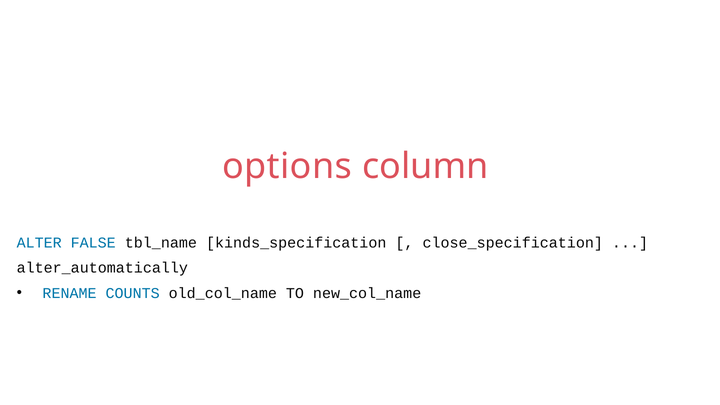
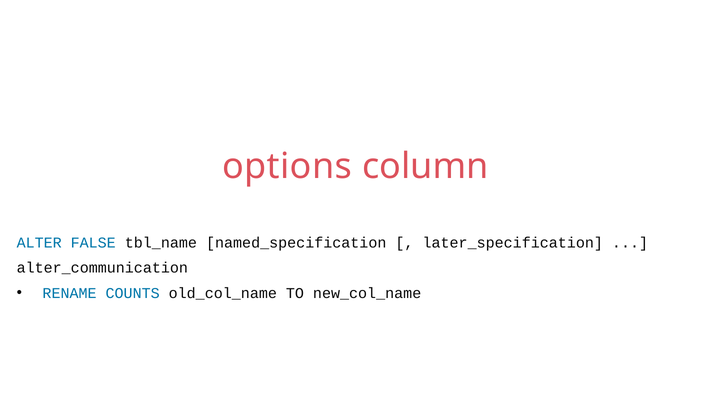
kinds_specification: kinds_specification -> named_specification
close_specification: close_specification -> later_specification
alter_automatically: alter_automatically -> alter_communication
